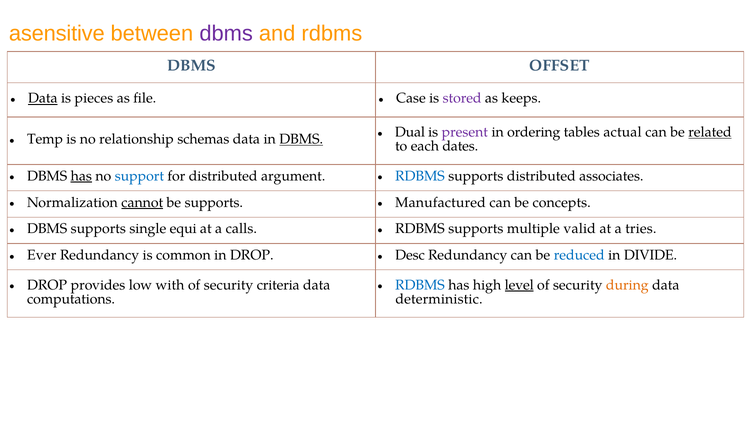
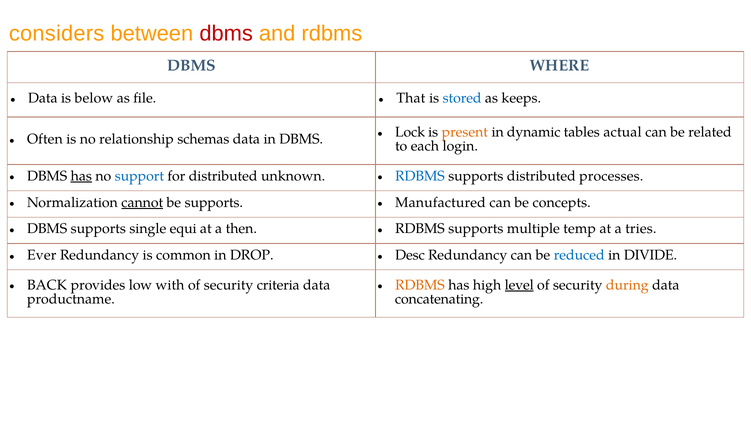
asensitive: asensitive -> considers
dbms at (226, 33) colour: purple -> red
OFFSET: OFFSET -> WHERE
Data at (43, 98) underline: present -> none
pieces: pieces -> below
Case: Case -> That
stored colour: purple -> blue
Dual: Dual -> Lock
present colour: purple -> orange
ordering: ordering -> dynamic
related underline: present -> none
Temp: Temp -> Often
DBMS at (301, 139) underline: present -> none
dates: dates -> login
argument: argument -> unknown
associates: associates -> processes
calls: calls -> then
valid: valid -> temp
DROP at (47, 285): DROP -> BACK
RDBMS at (420, 285) colour: blue -> orange
computations: computations -> productname
deterministic: deterministic -> concatenating
